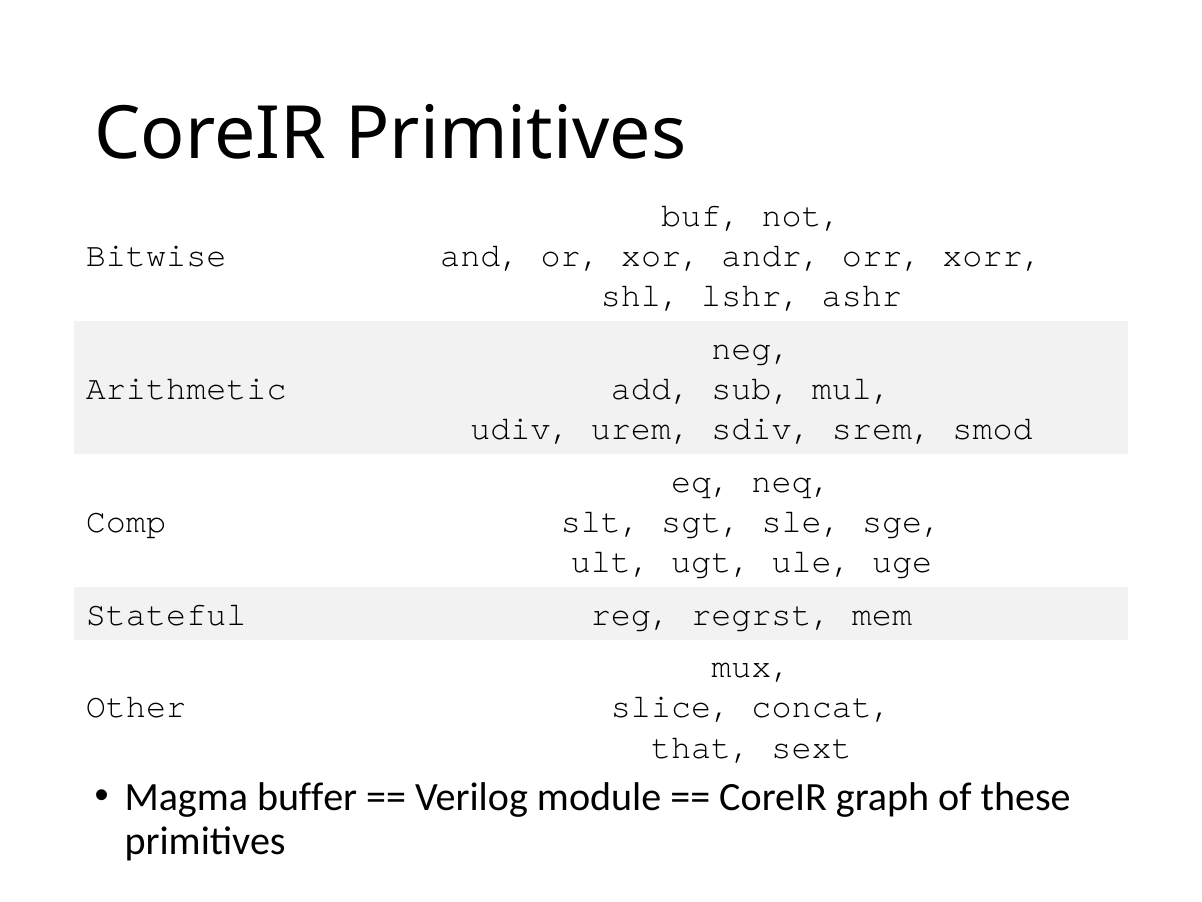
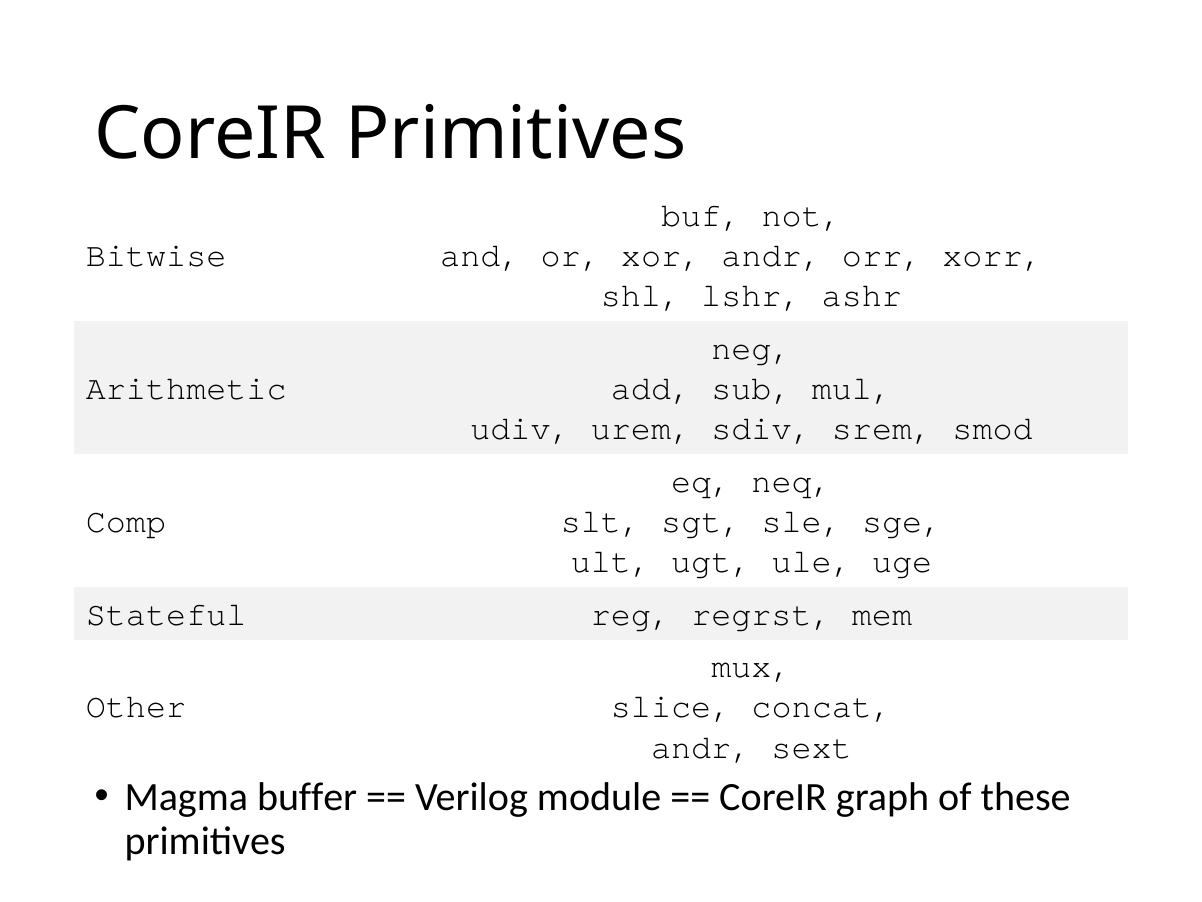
that at (701, 747): that -> andr
